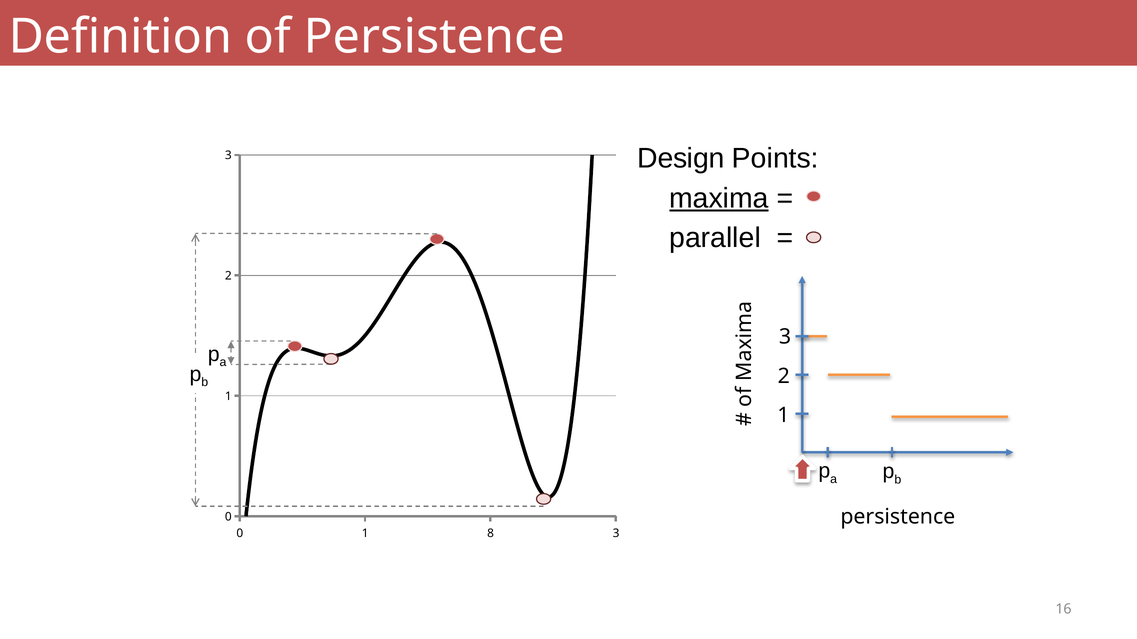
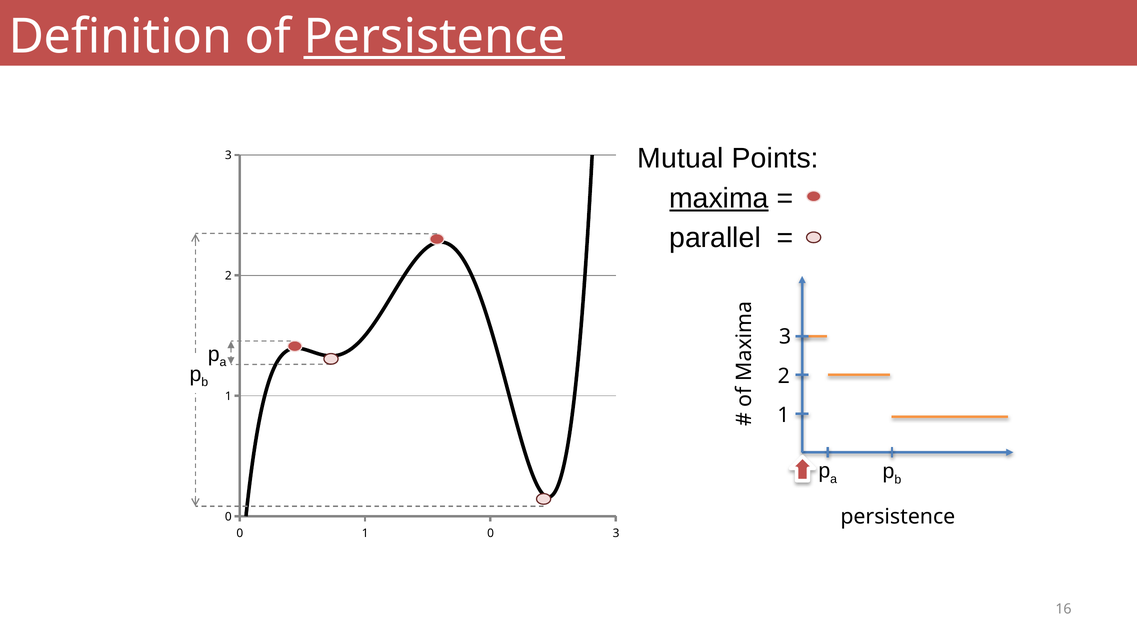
Persistence at (434, 37) underline: none -> present
Design: Design -> Mutual
1 8: 8 -> 0
